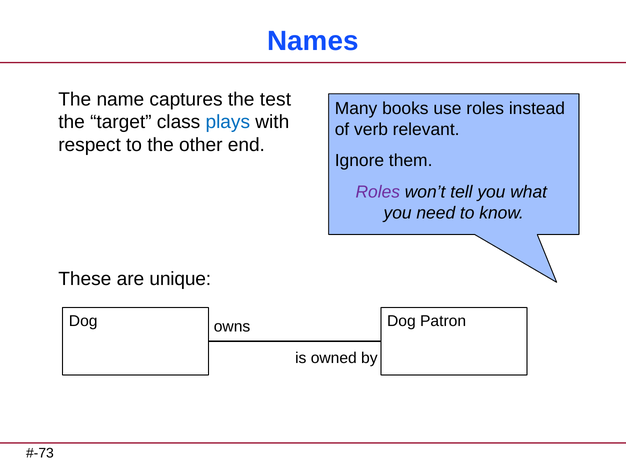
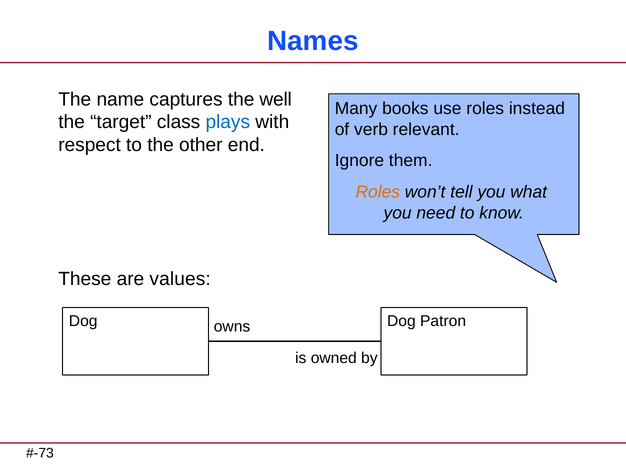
test: test -> well
Roles at (378, 192) colour: purple -> orange
unique: unique -> values
